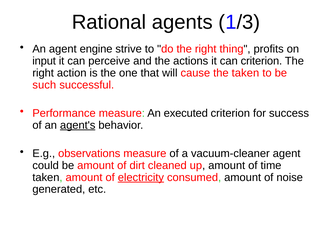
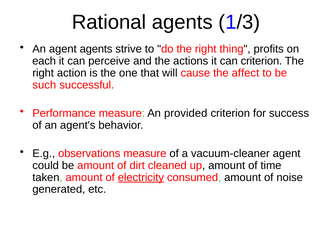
agent engine: engine -> agents
input: input -> each
the taken: taken -> affect
executed: executed -> provided
agent's underline: present -> none
